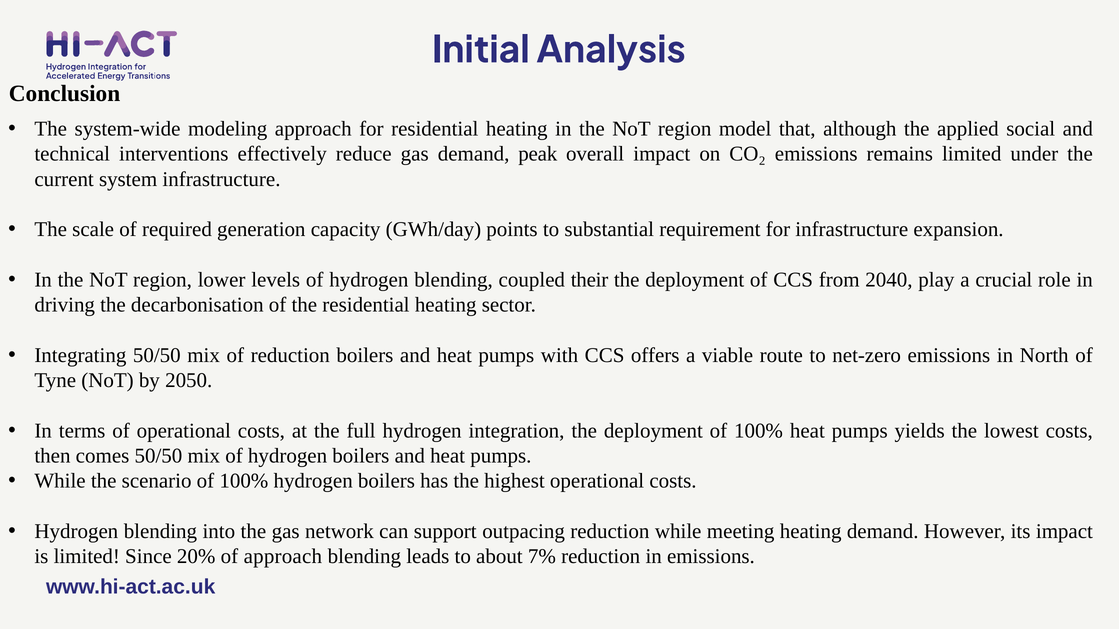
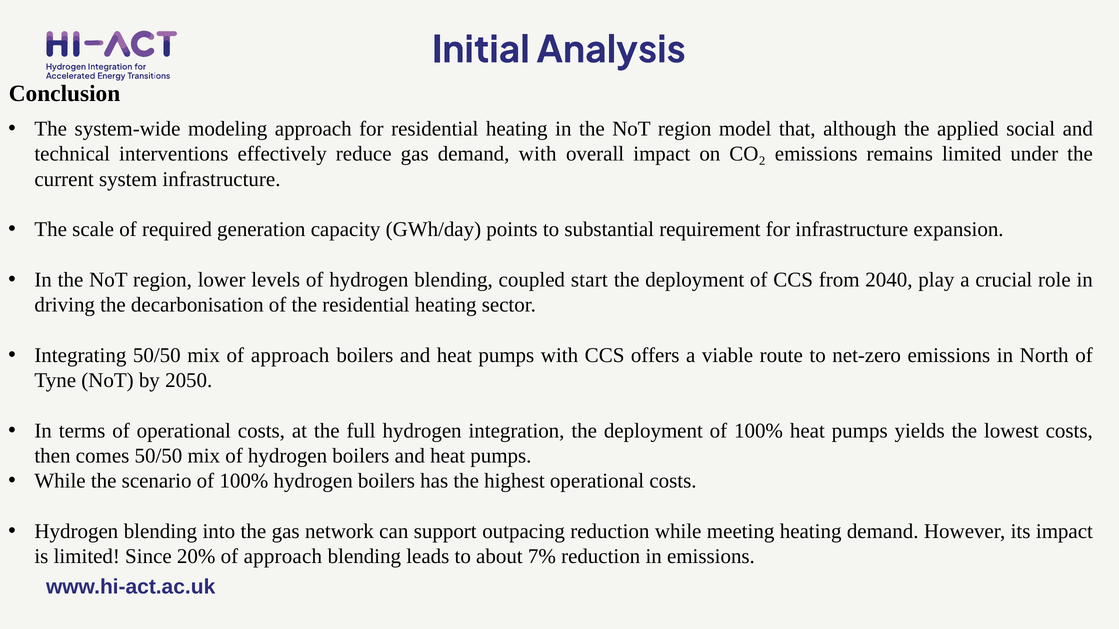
demand peak: peak -> with
their: their -> start
mix of reduction: reduction -> approach
